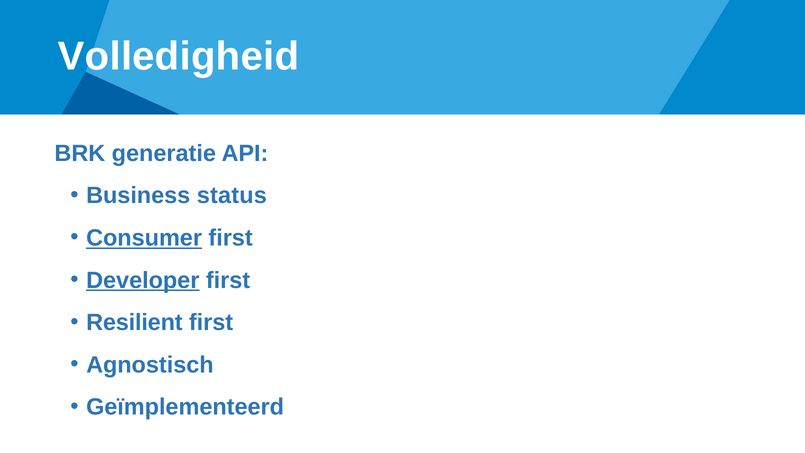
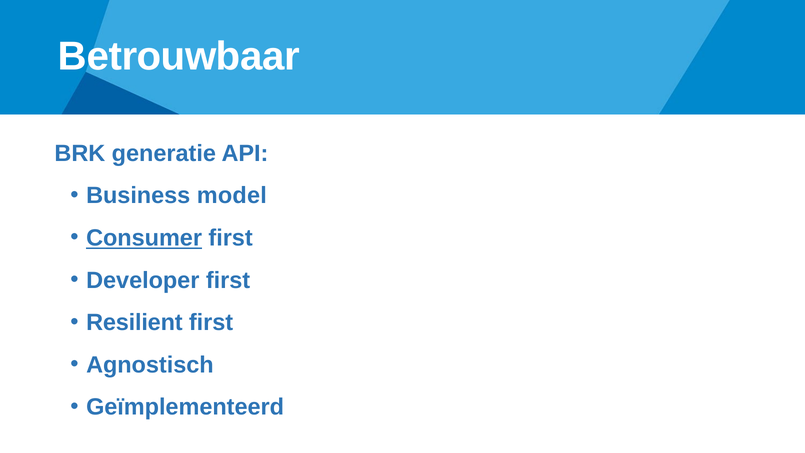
Volledigheid: Volledigheid -> Betrouwbaar
status: status -> model
Developer underline: present -> none
